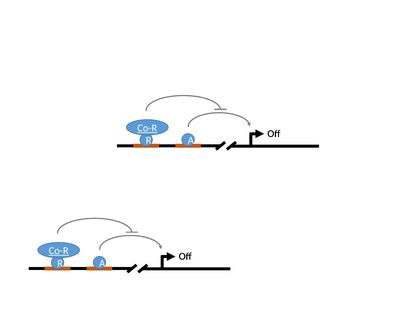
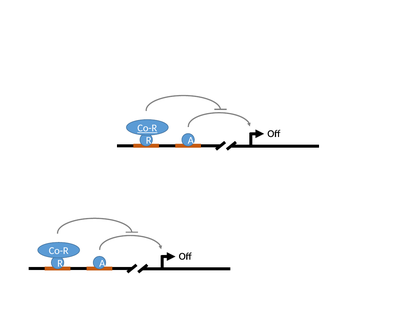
Co-R at (59, 250) underline: present -> none
